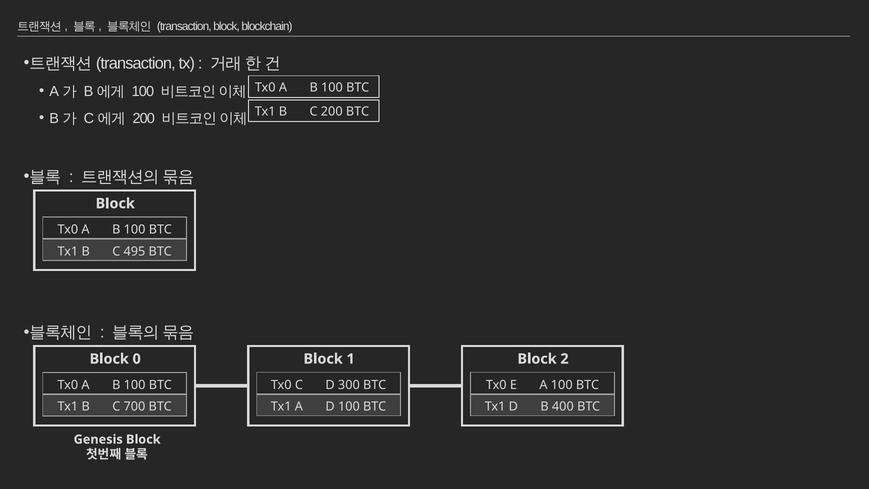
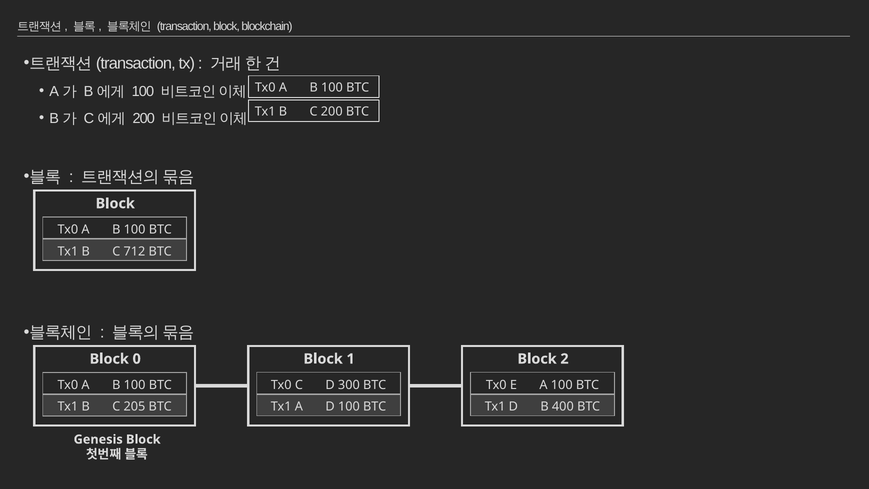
495: 495 -> 712
700: 700 -> 205
